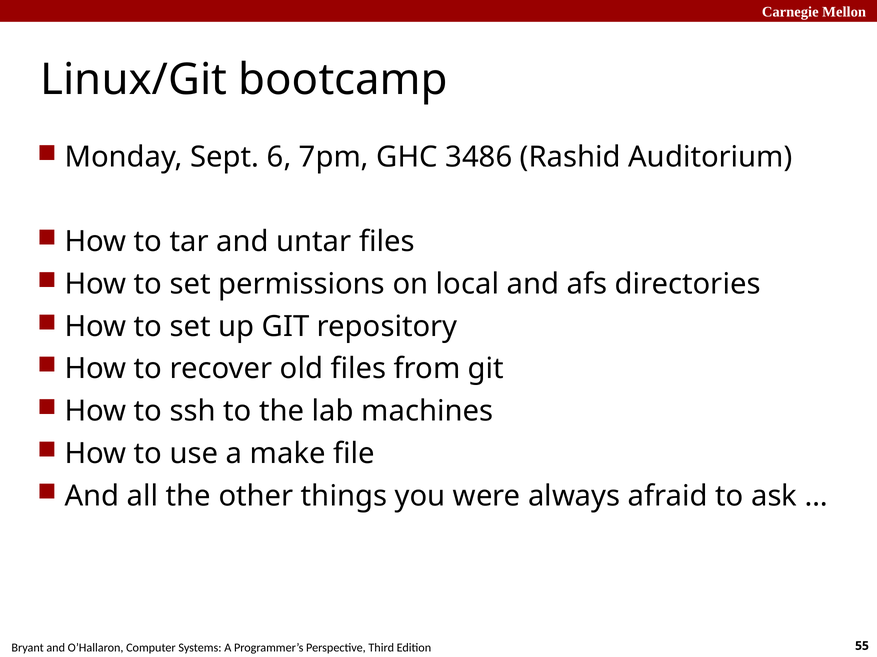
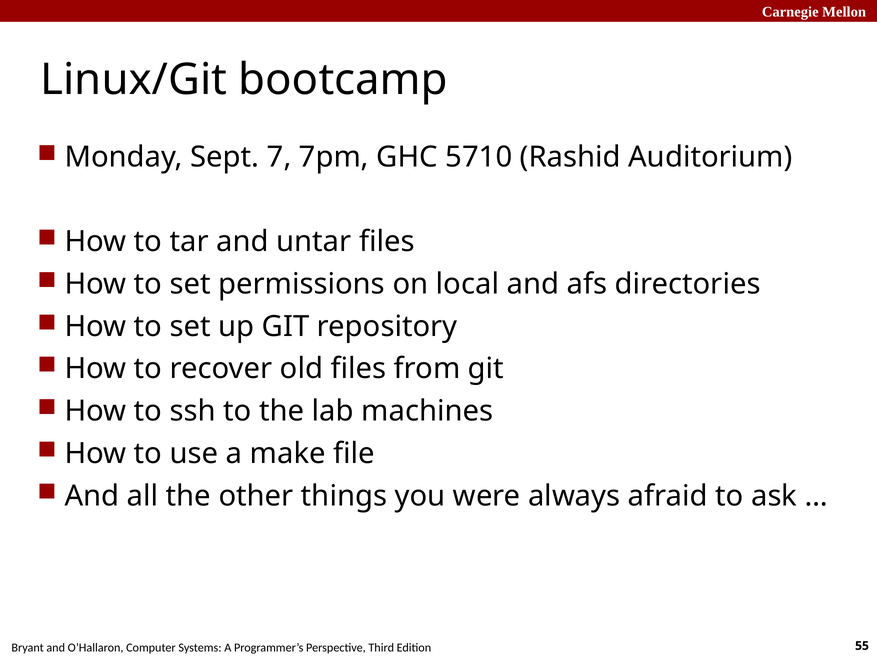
6: 6 -> 7
3486: 3486 -> 5710
